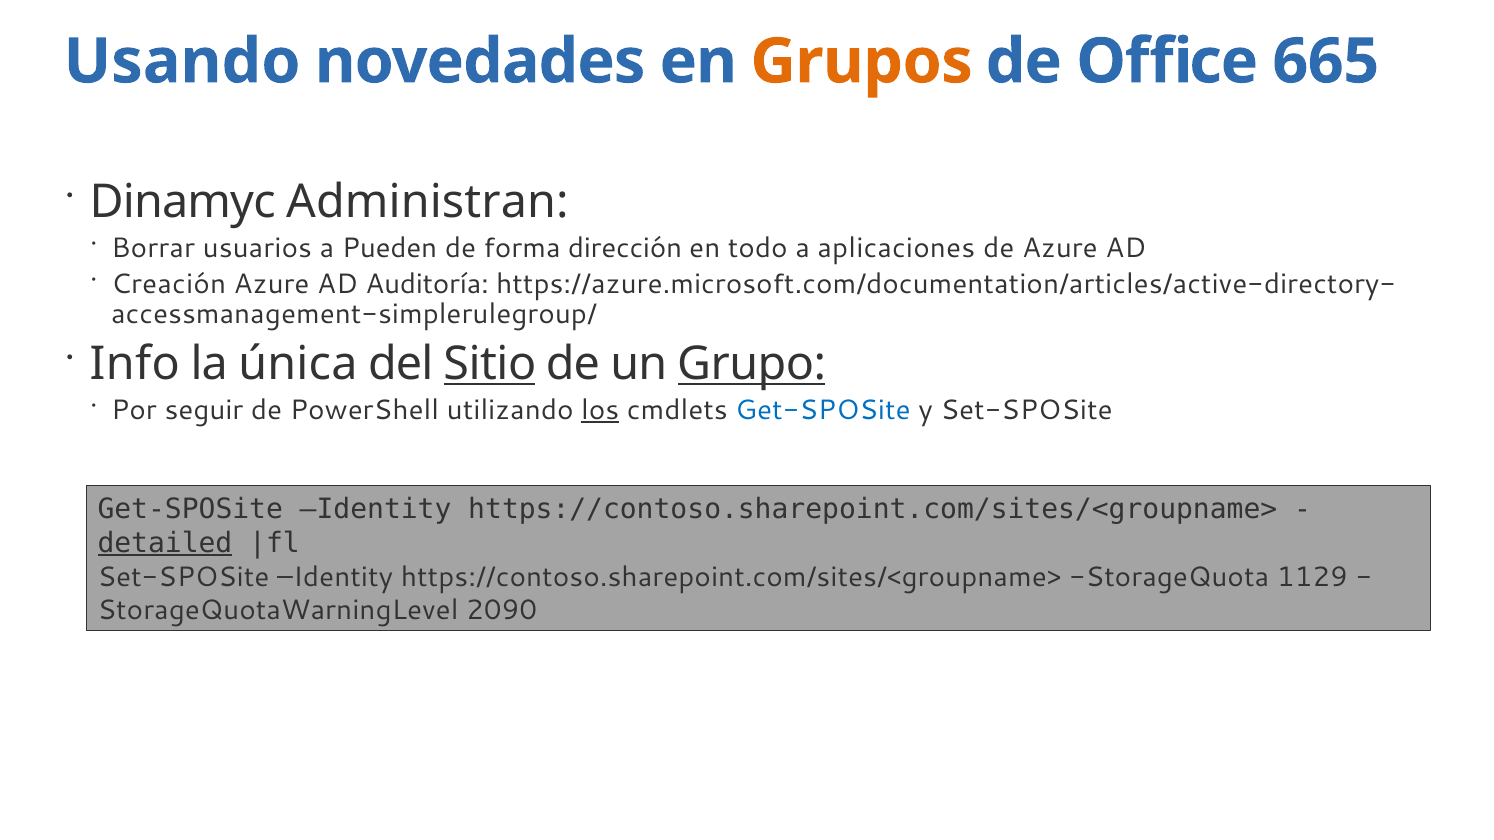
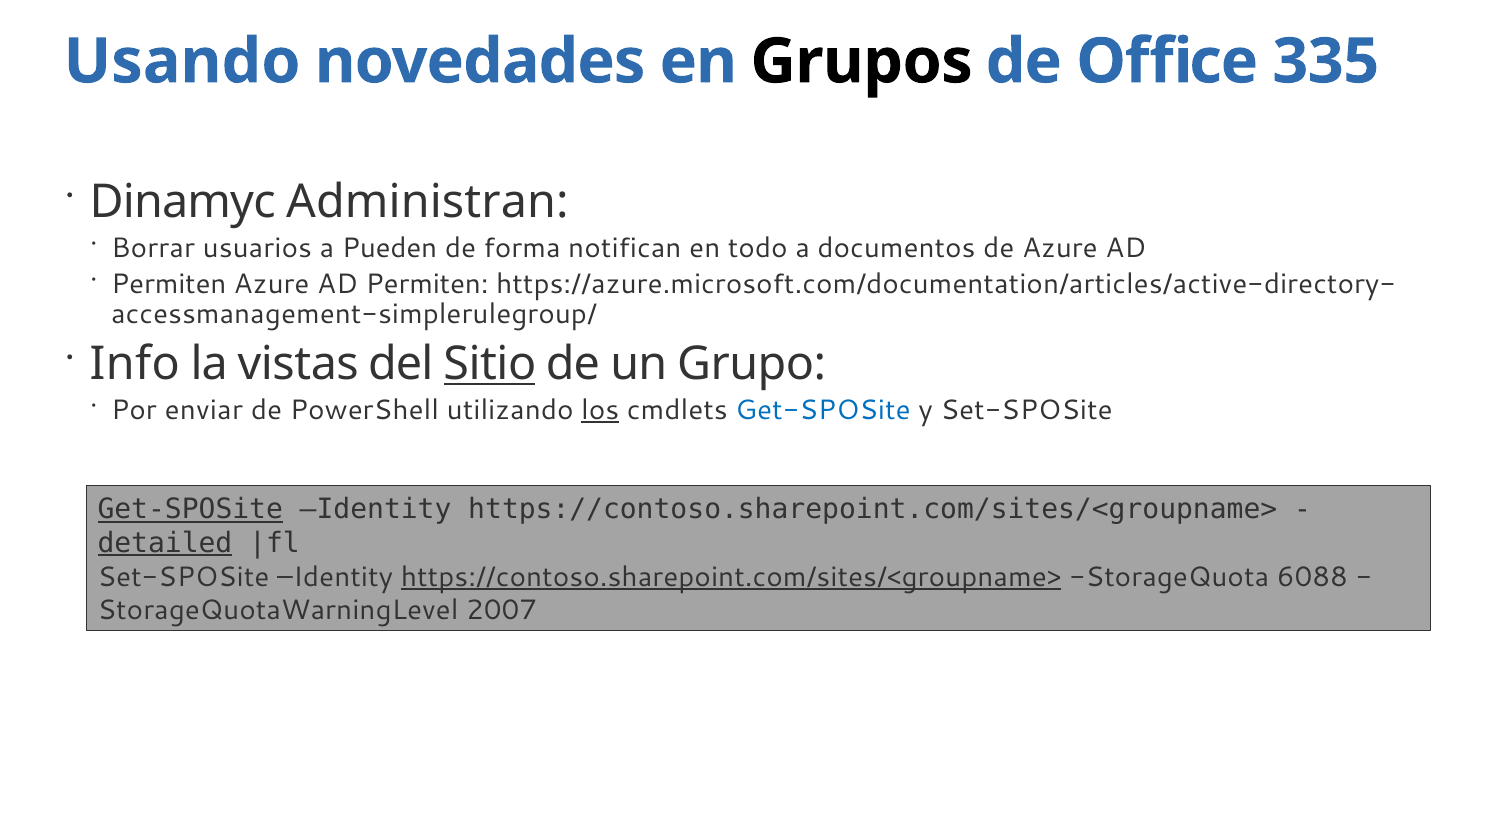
Grupos colour: orange -> black
665: 665 -> 335
dirección: dirección -> notifican
aplicaciones: aplicaciones -> documentos
Creación at (169, 284): Creación -> Permiten
AD Auditoría: Auditoría -> Permiten
única: única -> vistas
Grupo underline: present -> none
seguir: seguir -> enviar
Get-SPOSite at (190, 510) underline: none -> present
https://contoso.sharepoint.com/sites/<groupname> at (731, 577) underline: none -> present
1129: 1129 -> 6088
2090: 2090 -> 2007
